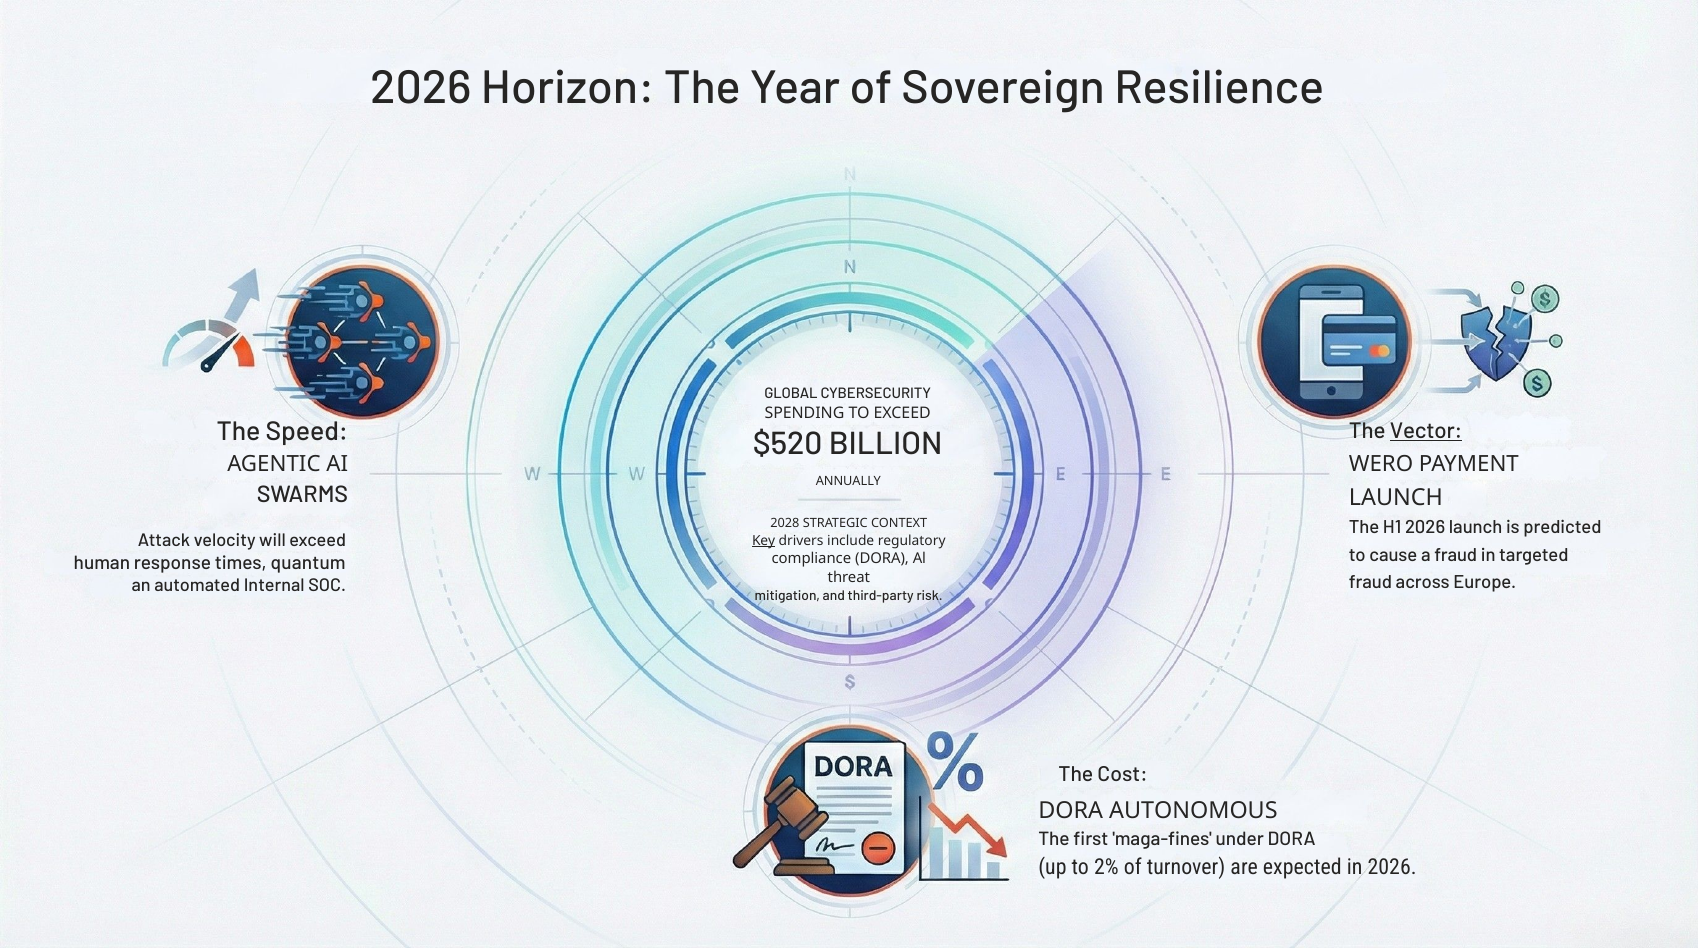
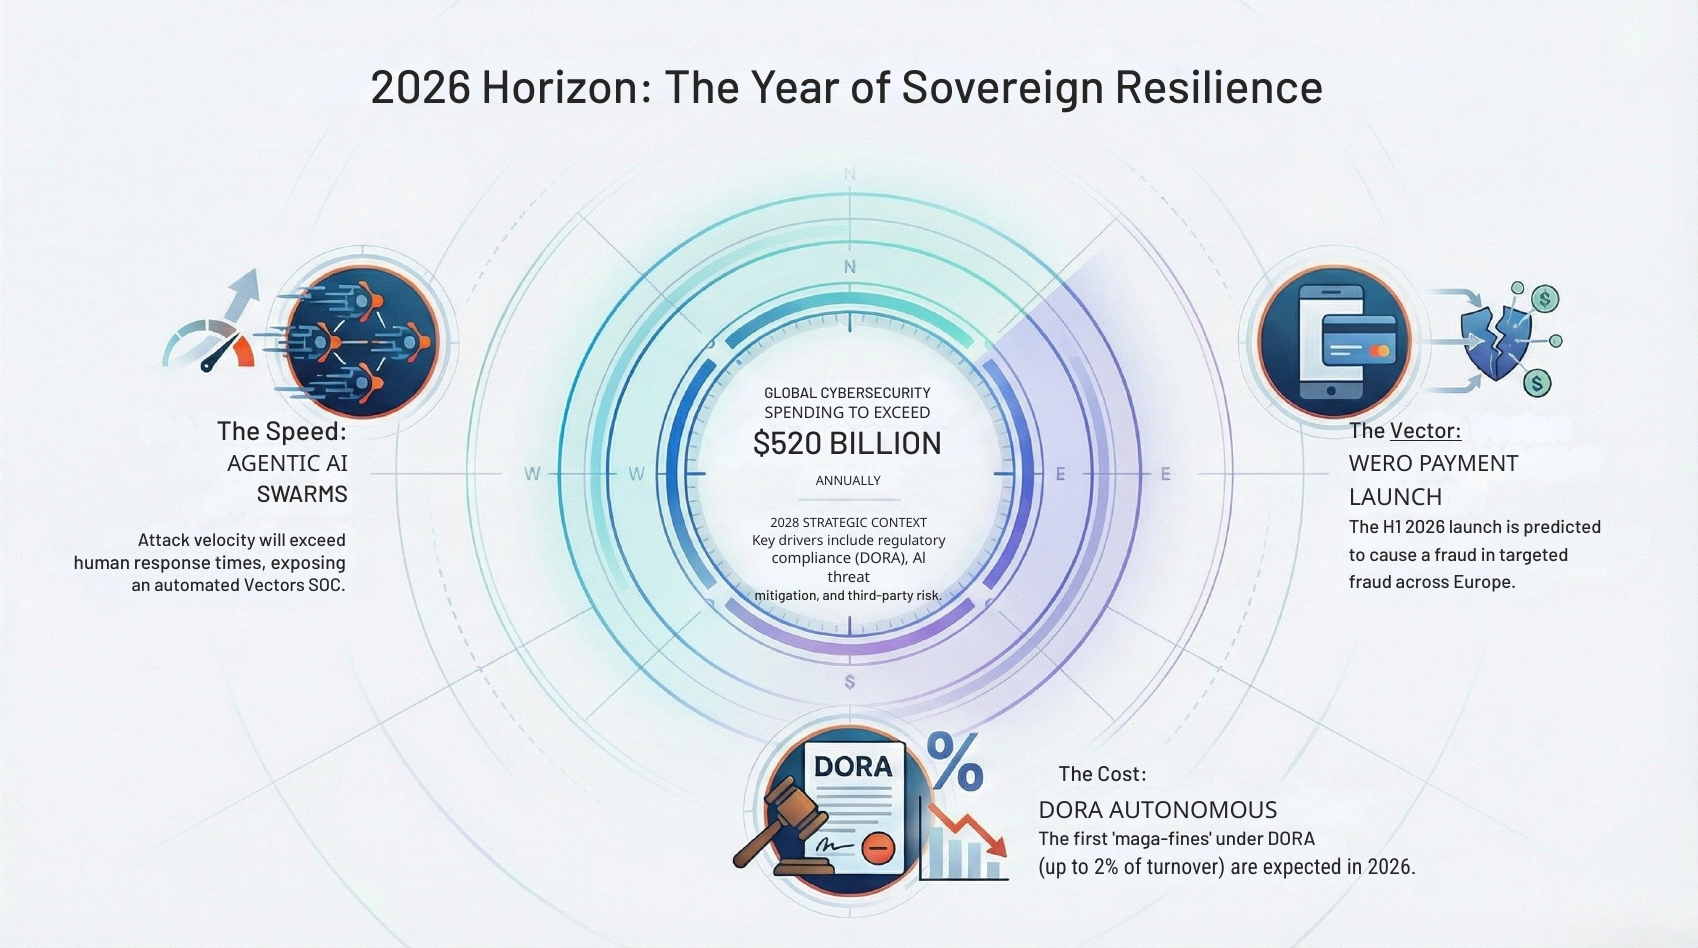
Key underline: present -> none
quantum: quantum -> exposing
Internal: Internal -> Vectors
